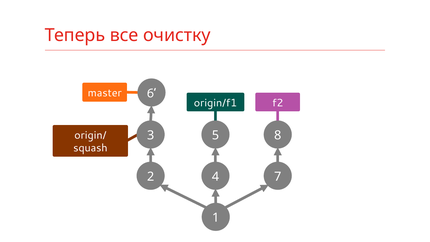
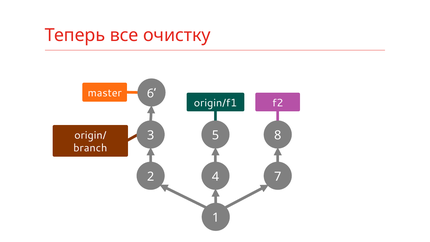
squash: squash -> branch
